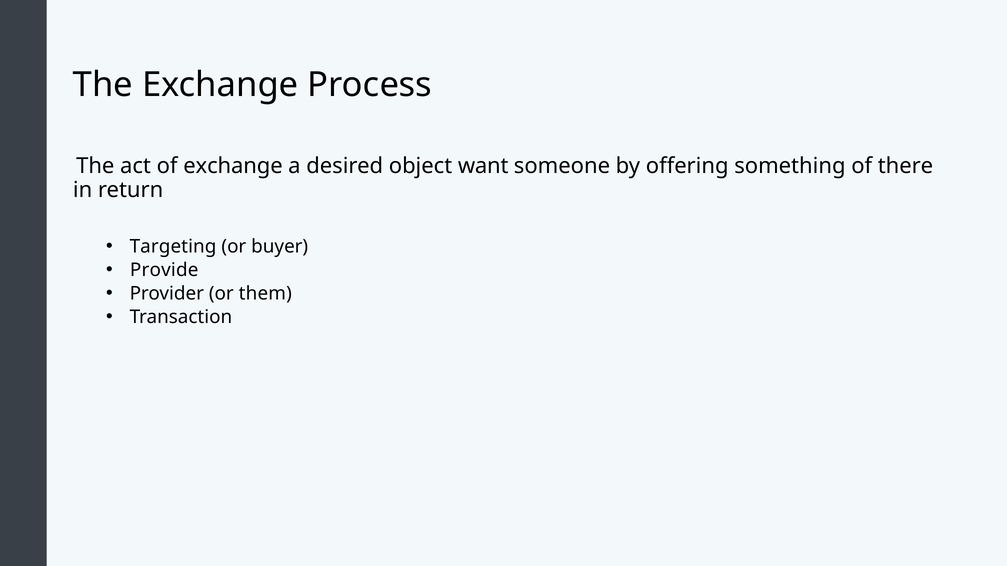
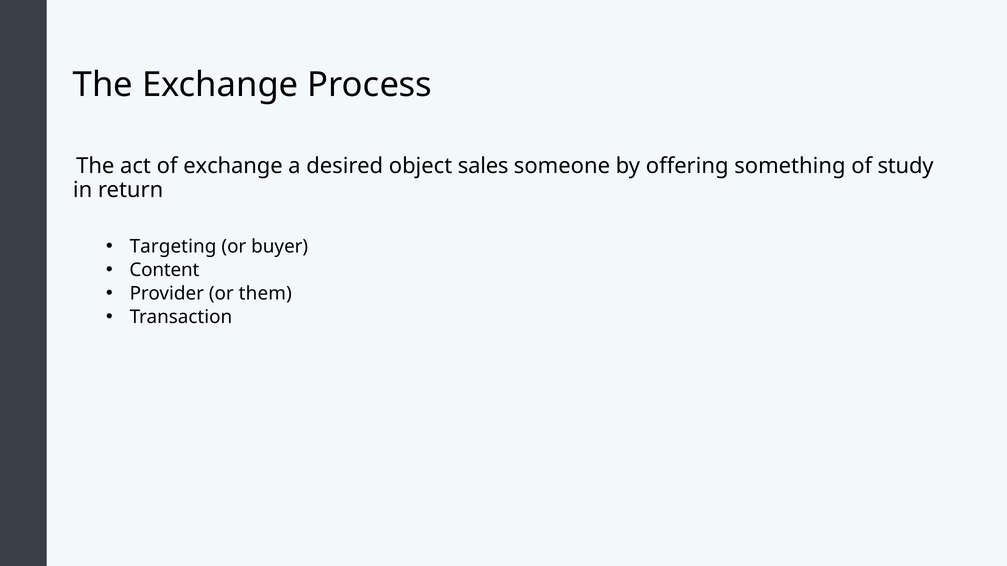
want: want -> sales
there: there -> study
Provide: Provide -> Content
